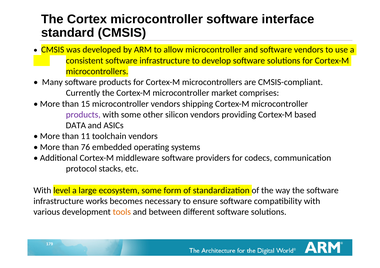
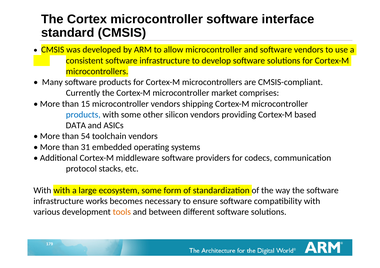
products at (83, 115) colour: purple -> blue
11: 11 -> 54
76: 76 -> 31
With level: level -> with
